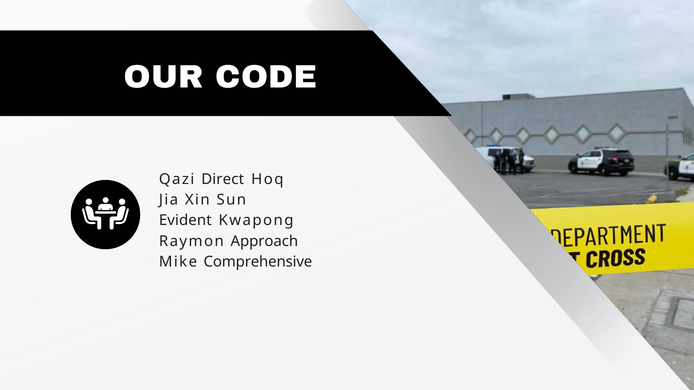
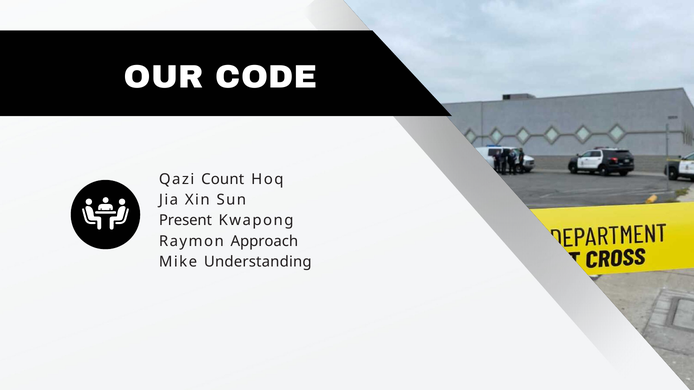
Direct: Direct -> Count
Evident: Evident -> Present
Comprehensive: Comprehensive -> Understanding
